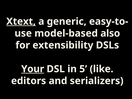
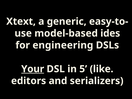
Xtext underline: present -> none
also: also -> ides
extensibility: extensibility -> engineering
